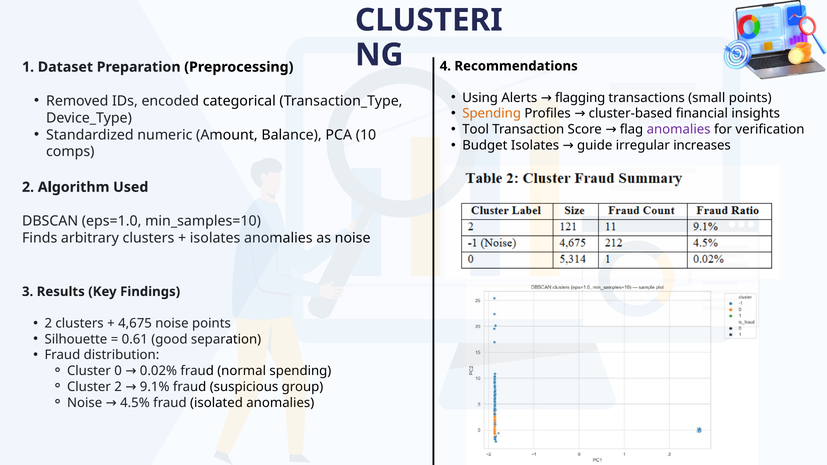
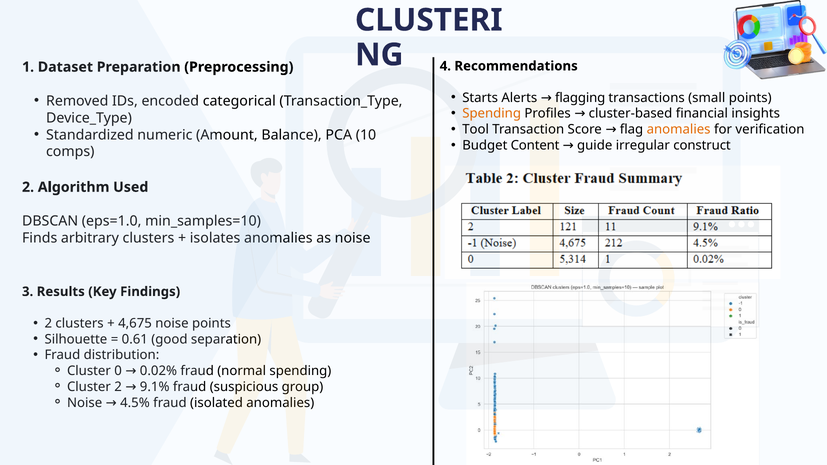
Using: Using -> Starts
anomalies at (679, 130) colour: purple -> orange
Budget Isolates: Isolates -> Content
increases: increases -> construct
